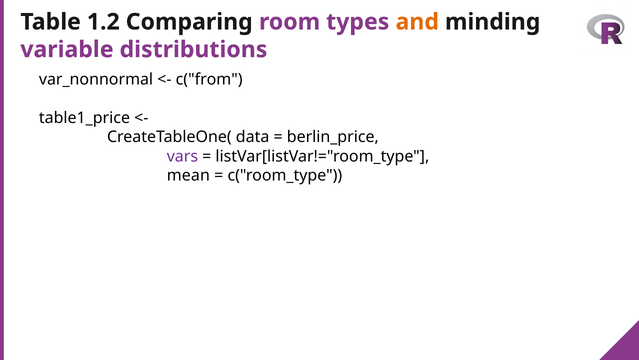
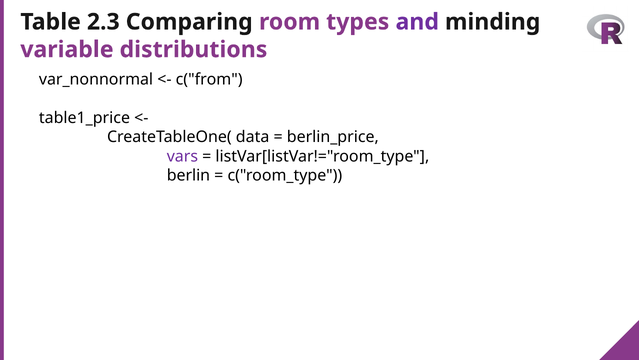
1.2: 1.2 -> 2.3
and colour: orange -> purple
mean: mean -> berlin
